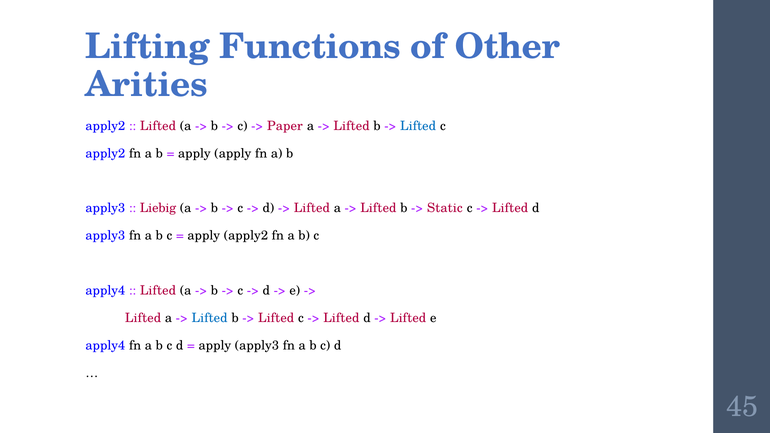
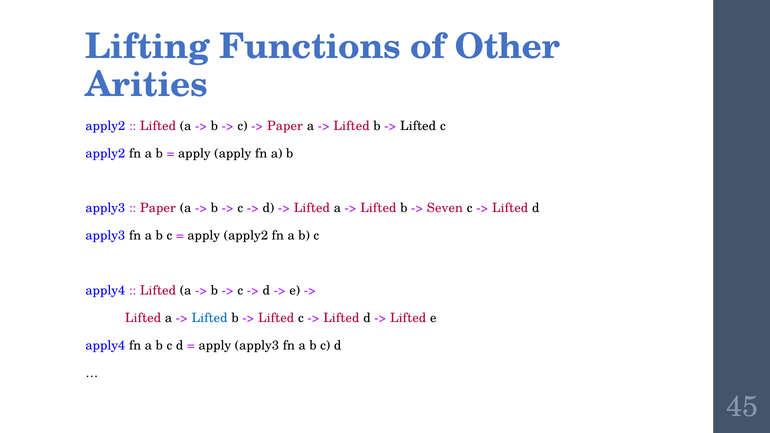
Lifted at (418, 126) colour: blue -> black
Liebig at (158, 208): Liebig -> Paper
Static: Static -> Seven
